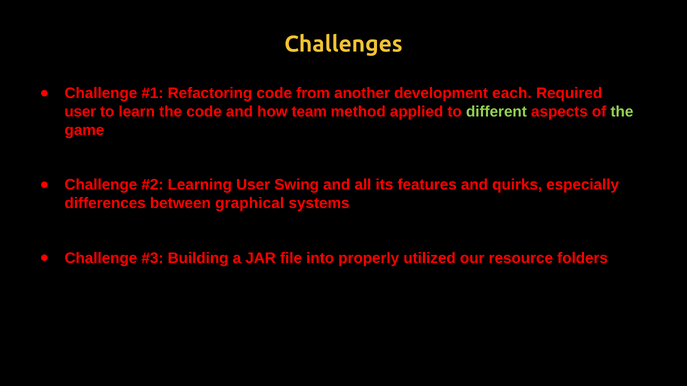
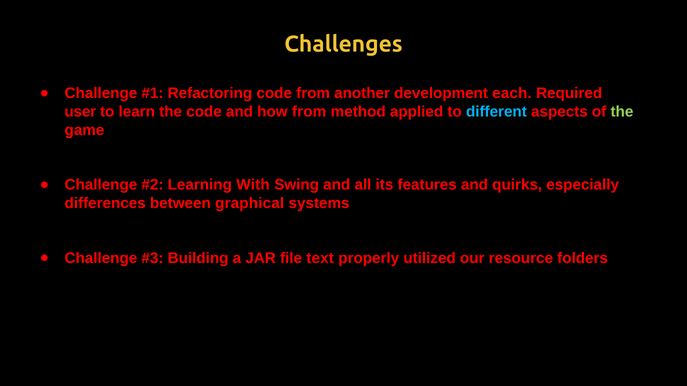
how team: team -> from
different colour: light green -> light blue
Learning User: User -> With
into: into -> text
